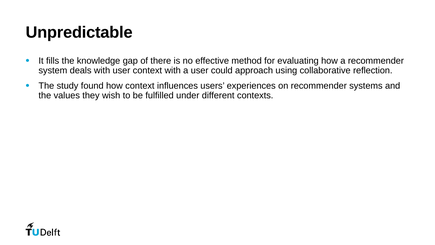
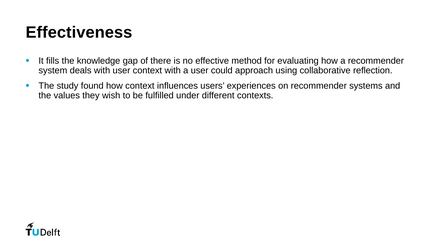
Unpredictable: Unpredictable -> Effectiveness
